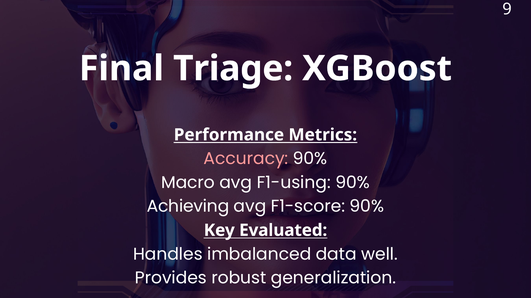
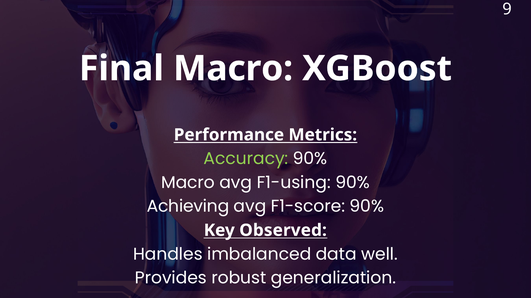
Final Triage: Triage -> Macro
Accuracy colour: pink -> light green
Evaluated: Evaluated -> Observed
